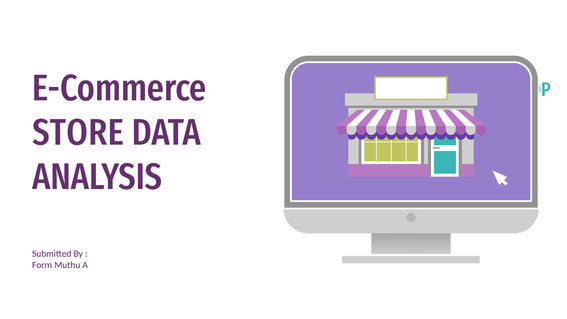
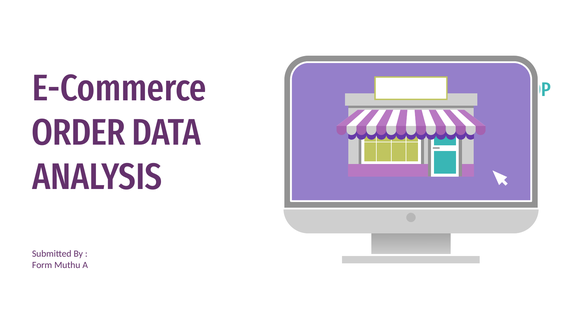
STORE: STORE -> ORDER
